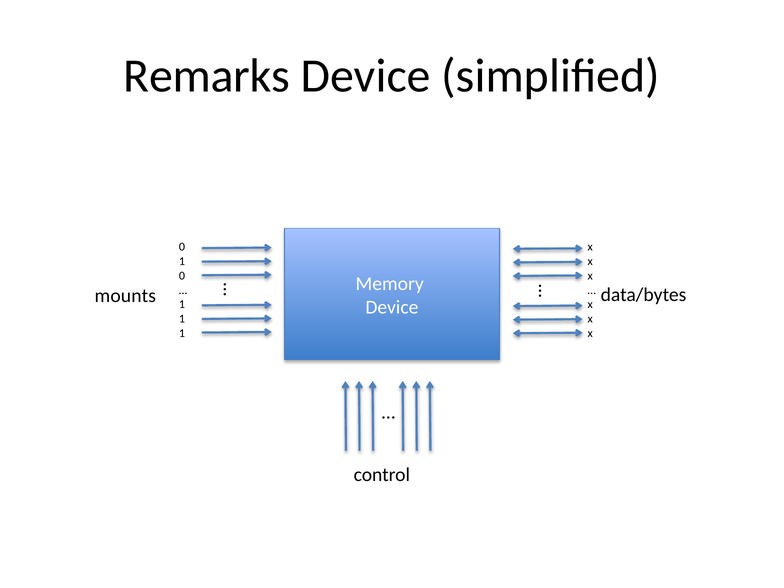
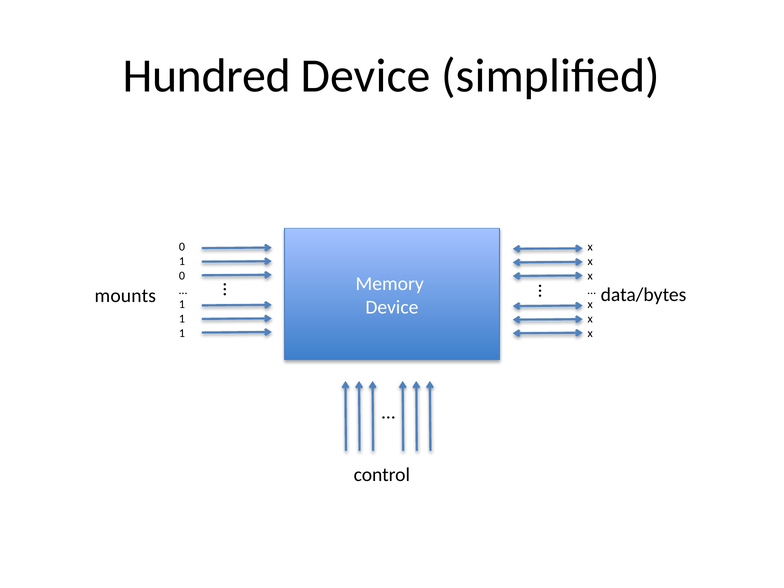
Remarks: Remarks -> Hundred
